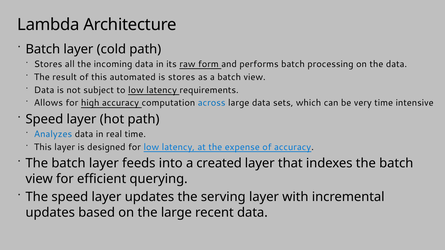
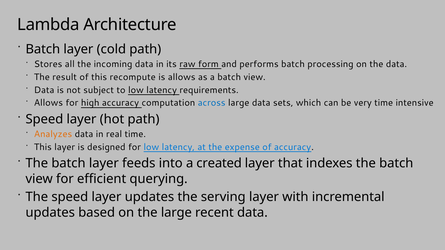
automated: automated -> recompute
is stores: stores -> allows
Analyzes colour: blue -> orange
